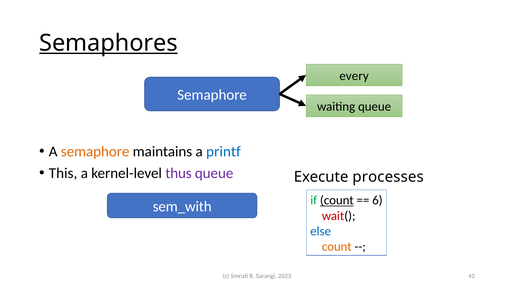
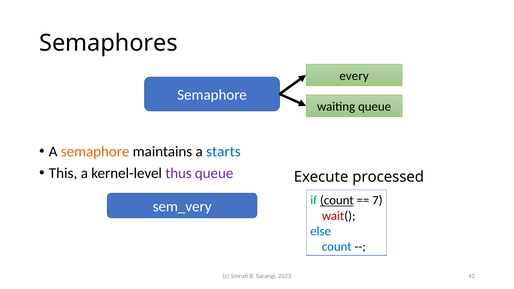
Semaphores underline: present -> none
printf: printf -> starts
processes: processes -> processed
sem_with: sem_with -> sem_very
6: 6 -> 7
count at (337, 247) colour: orange -> blue
